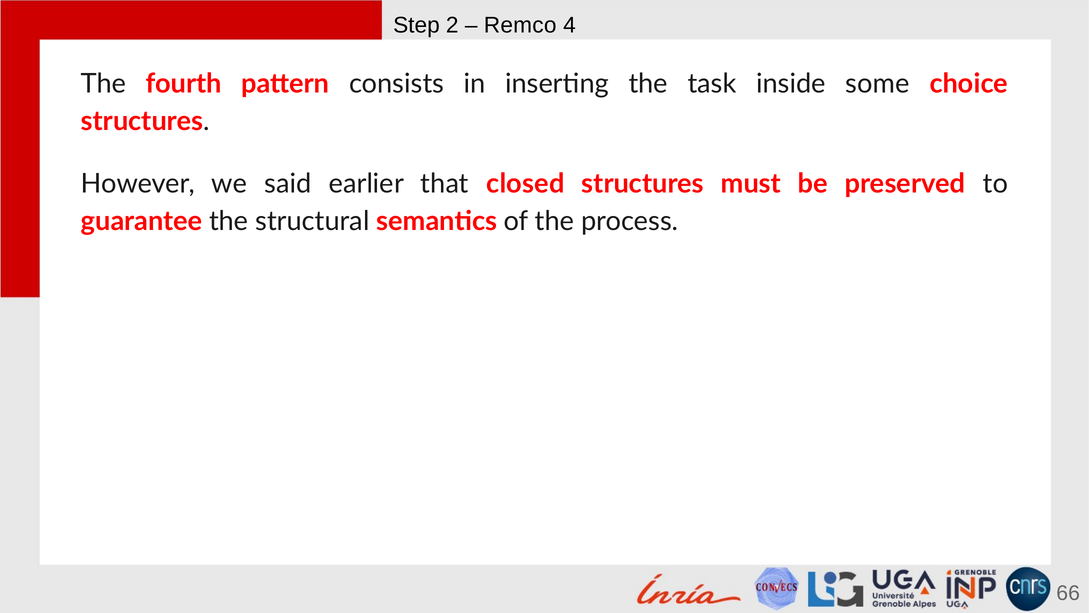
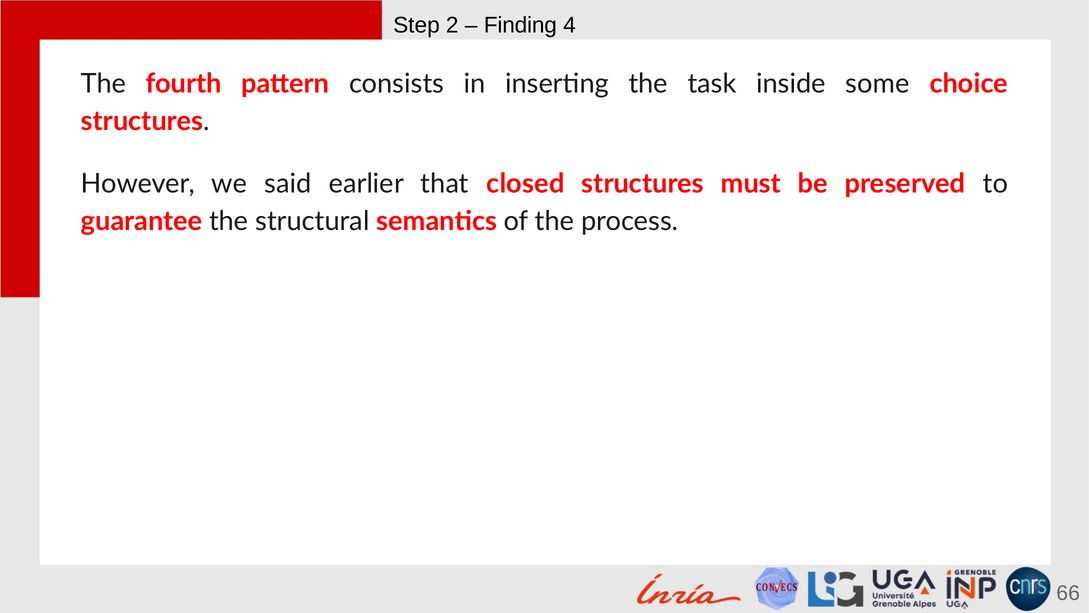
Remco: Remco -> Finding
